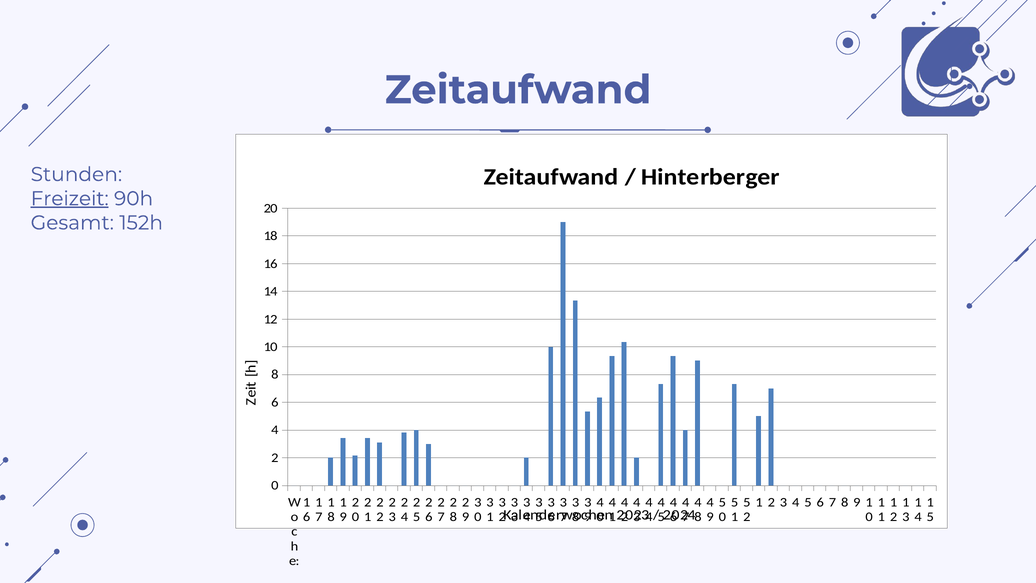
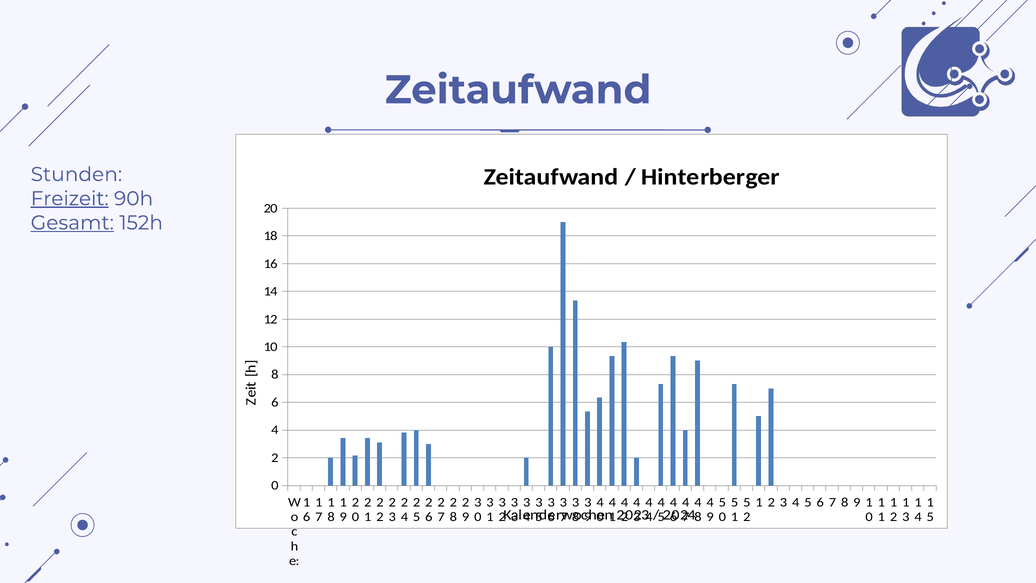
Gesamt underline: none -> present
